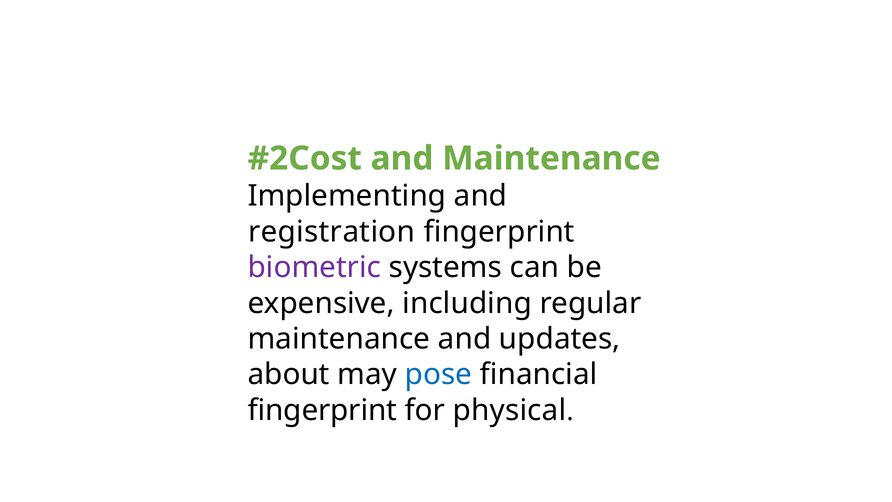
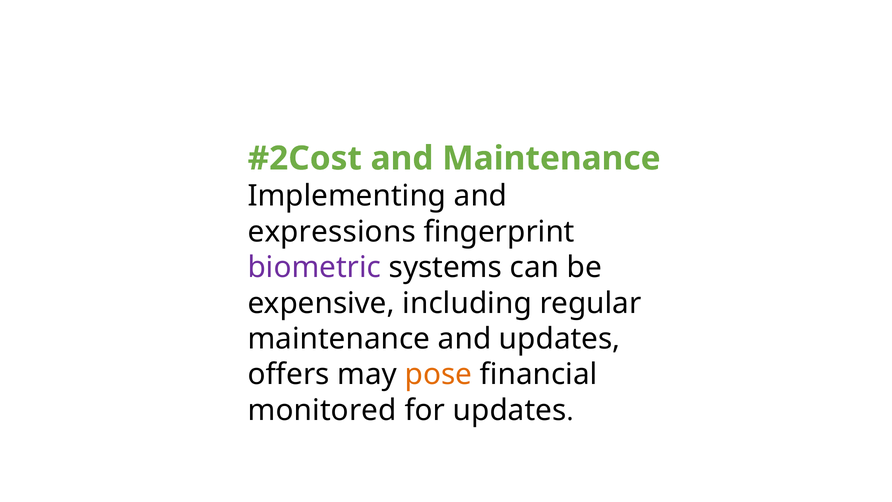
registration: registration -> expressions
about: about -> offers
pose colour: blue -> orange
fingerprint at (322, 410): fingerprint -> monitored
for physical: physical -> updates
